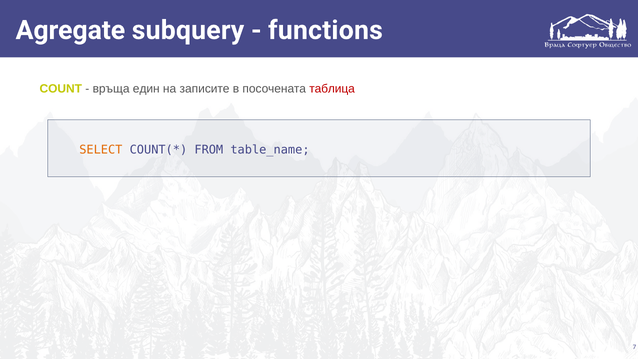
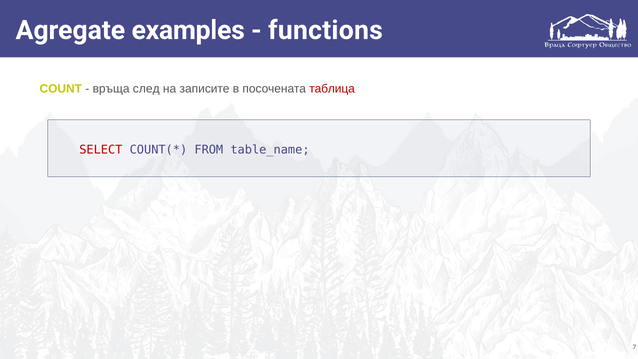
subquery: subquery -> examples
един: един -> след
SELECT colour: orange -> red
